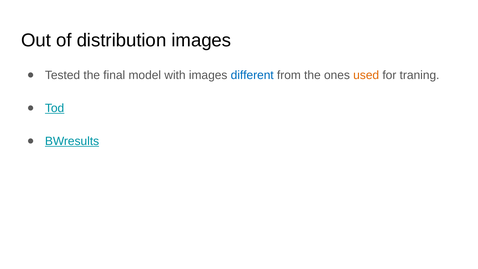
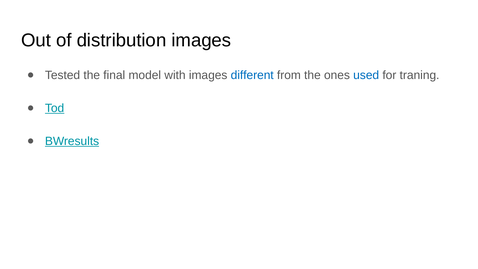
used colour: orange -> blue
